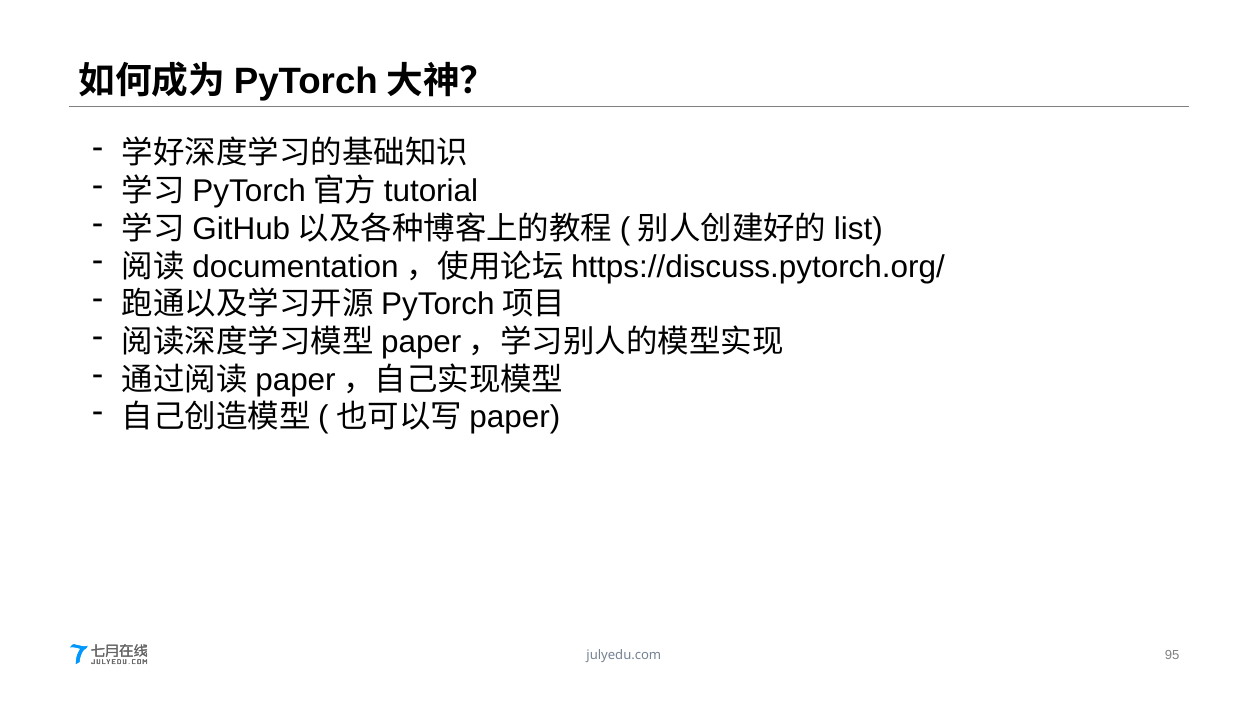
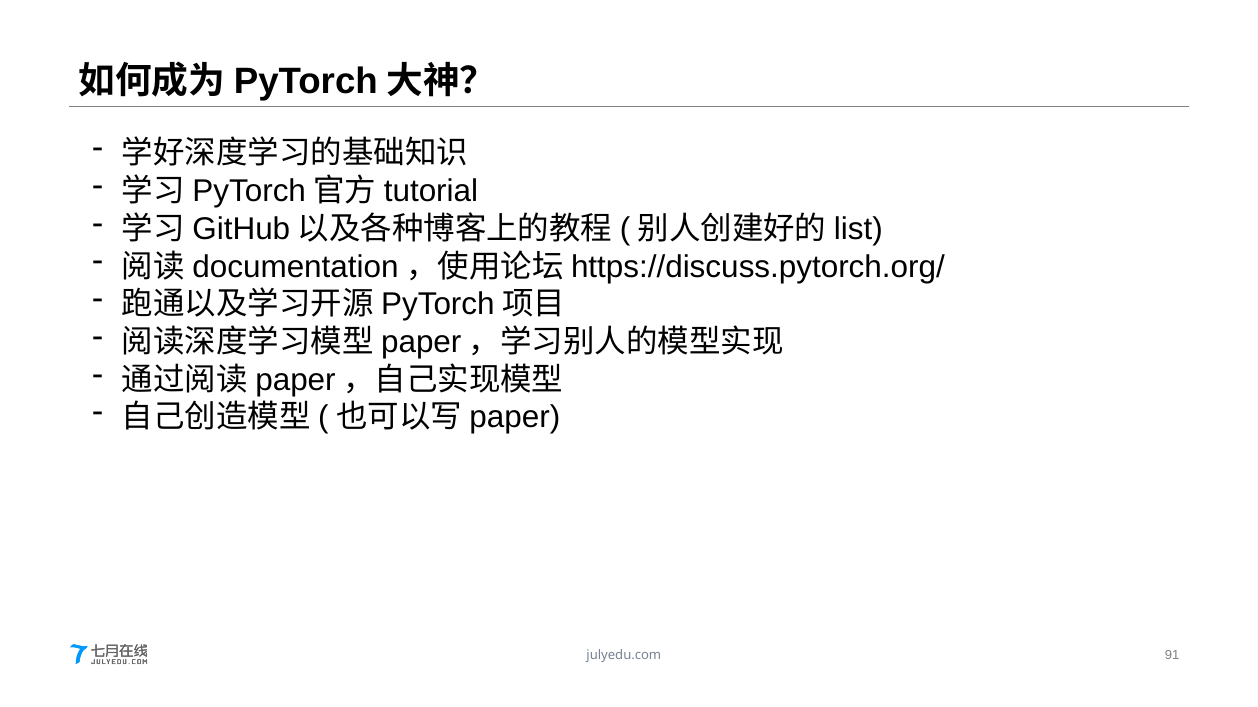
95: 95 -> 91
